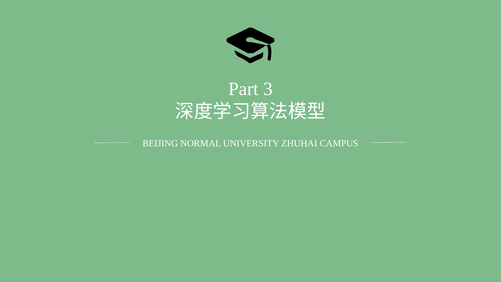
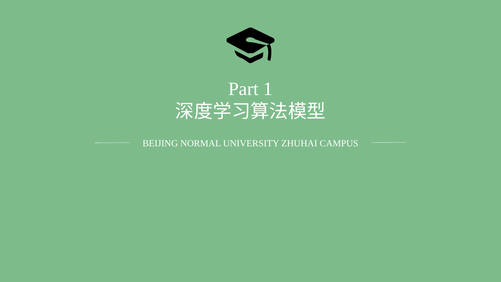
3: 3 -> 1
